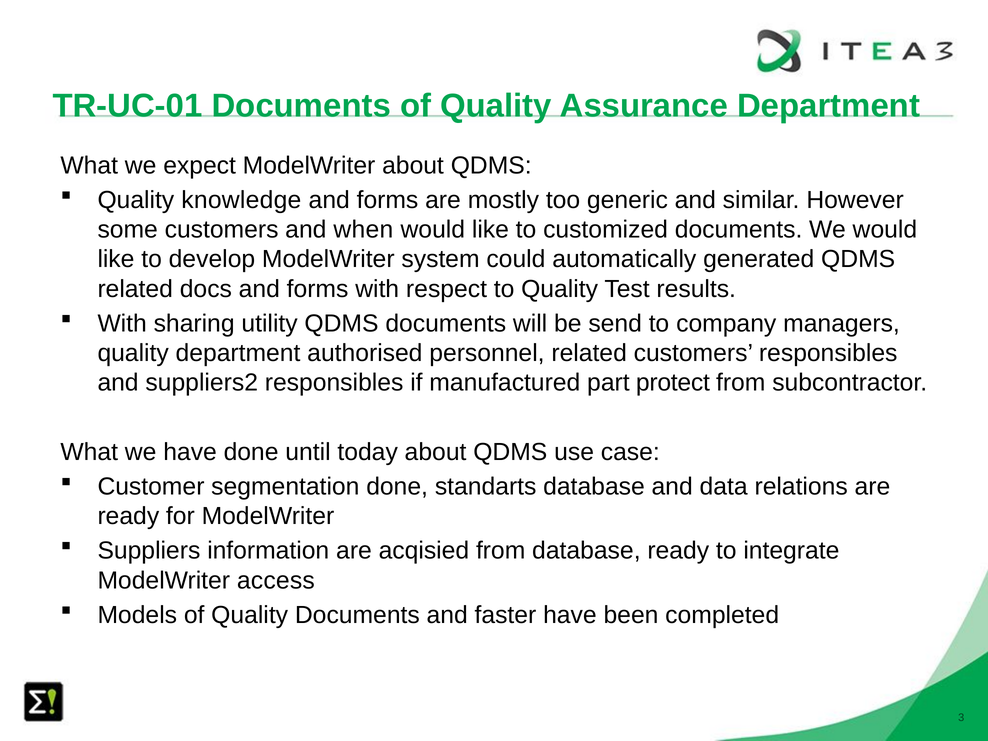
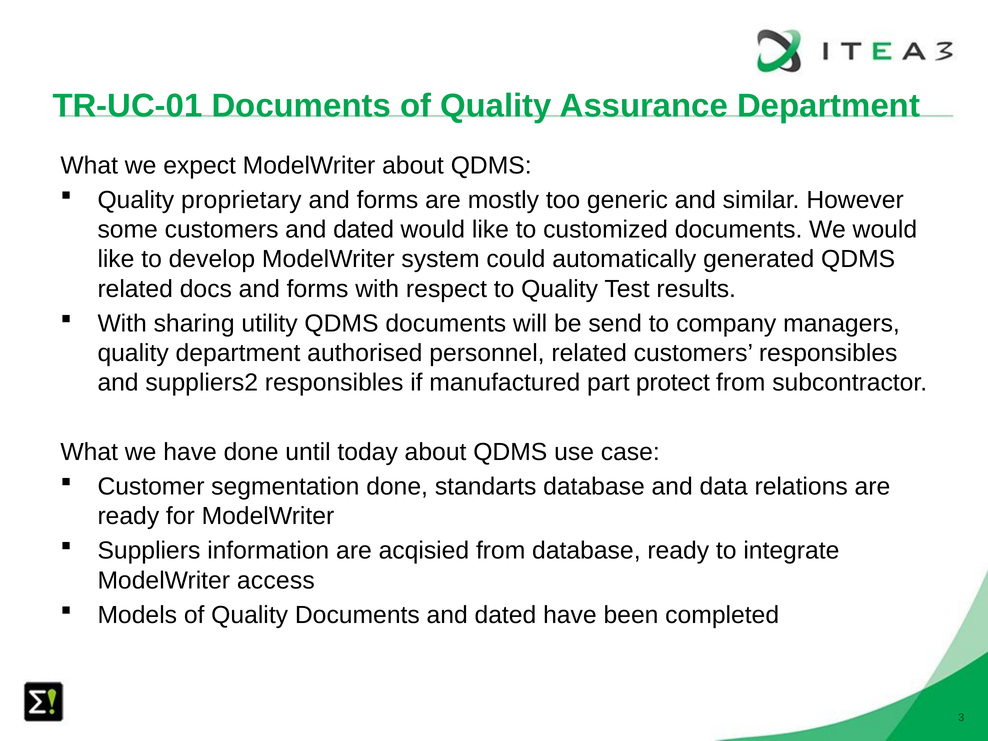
knowledge: knowledge -> proprietary
customers and when: when -> dated
Documents and faster: faster -> dated
